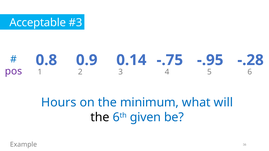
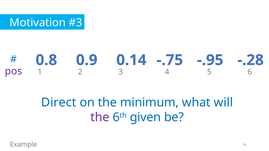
Acceptable: Acceptable -> Motivation
Hours: Hours -> Direct
the at (100, 117) colour: black -> purple
